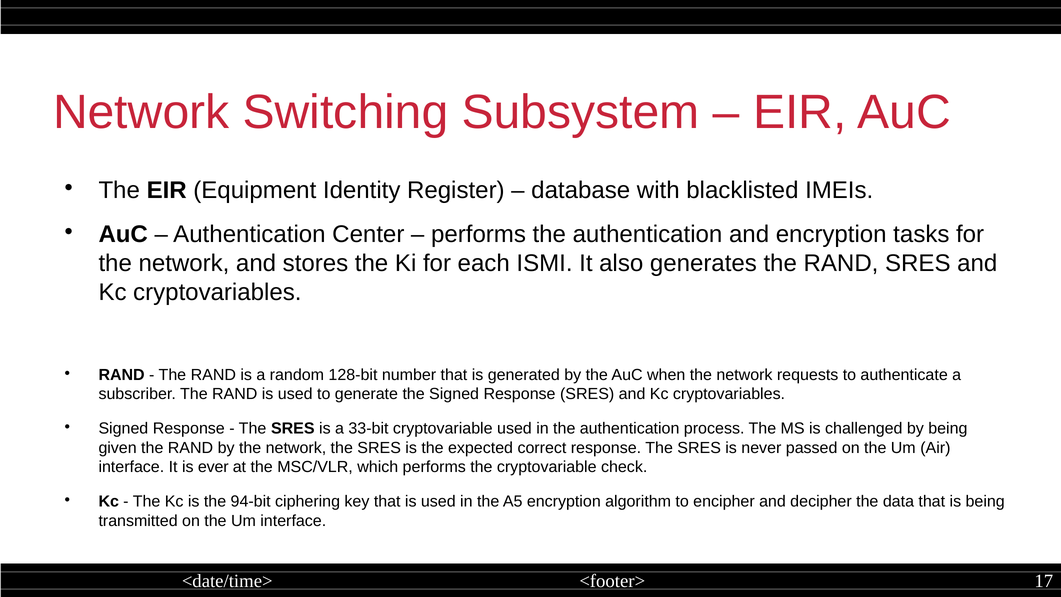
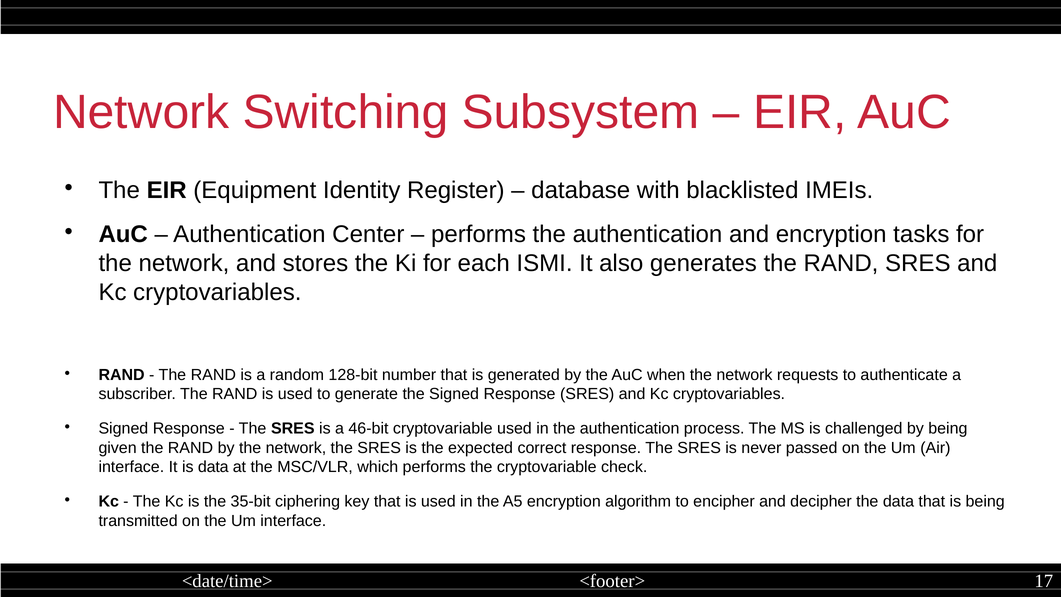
33-bit: 33-bit -> 46-bit
is ever: ever -> data
94-bit: 94-bit -> 35-bit
